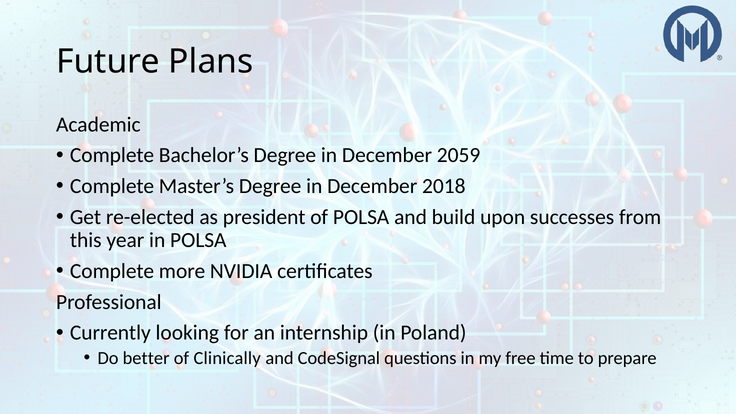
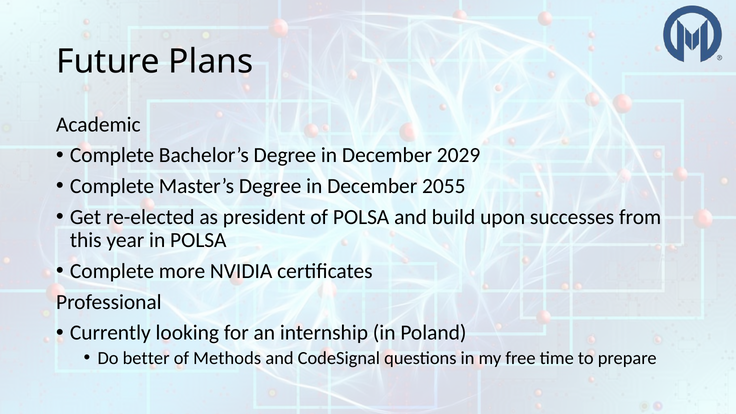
2059: 2059 -> 2029
2018: 2018 -> 2055
Clinically: Clinically -> Methods
